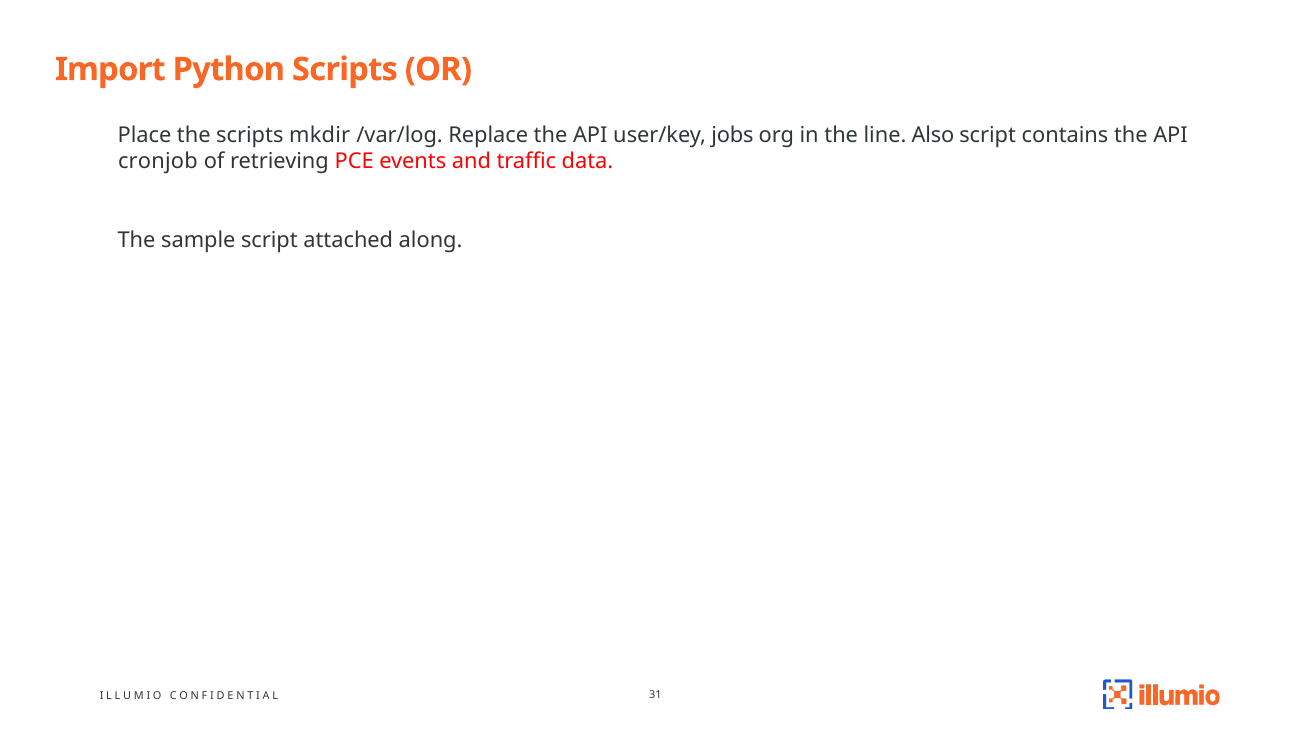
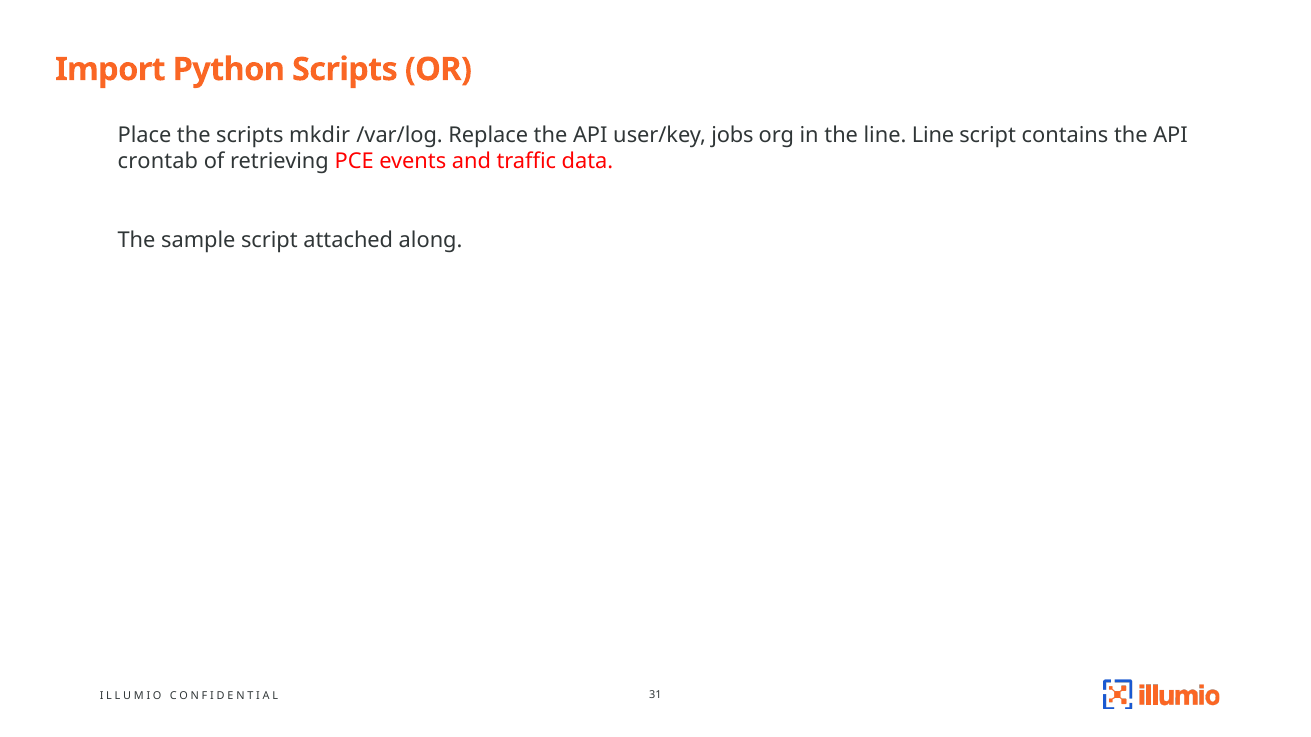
line Also: Also -> Line
cronjob: cronjob -> crontab
